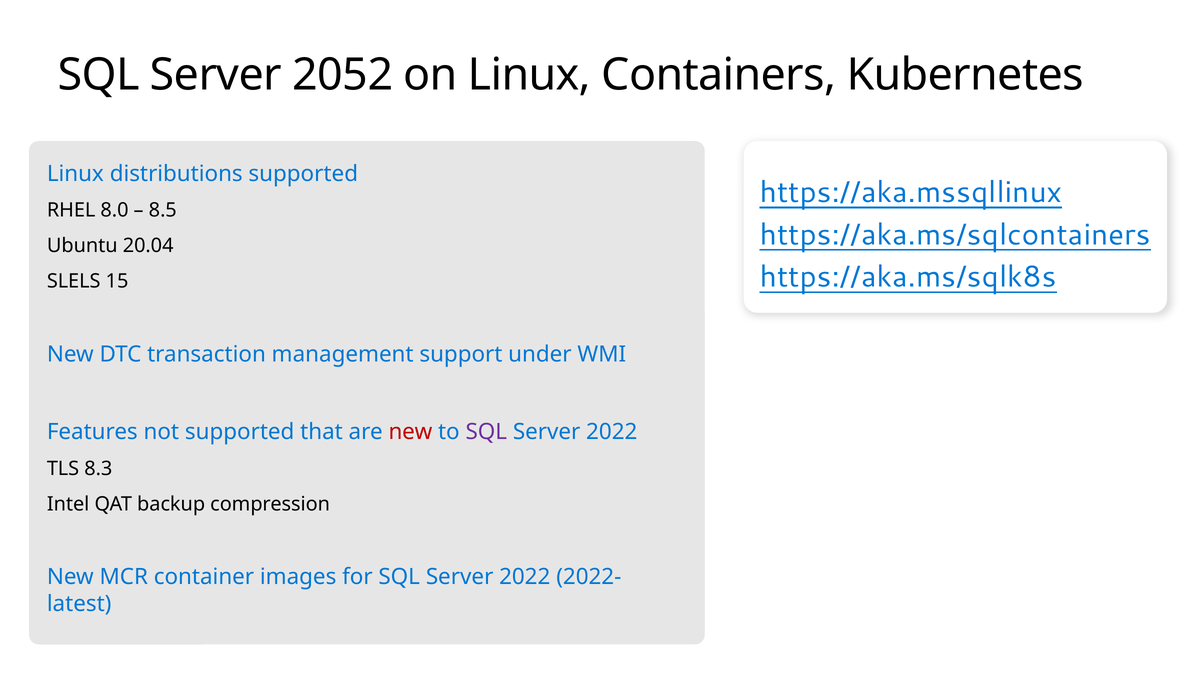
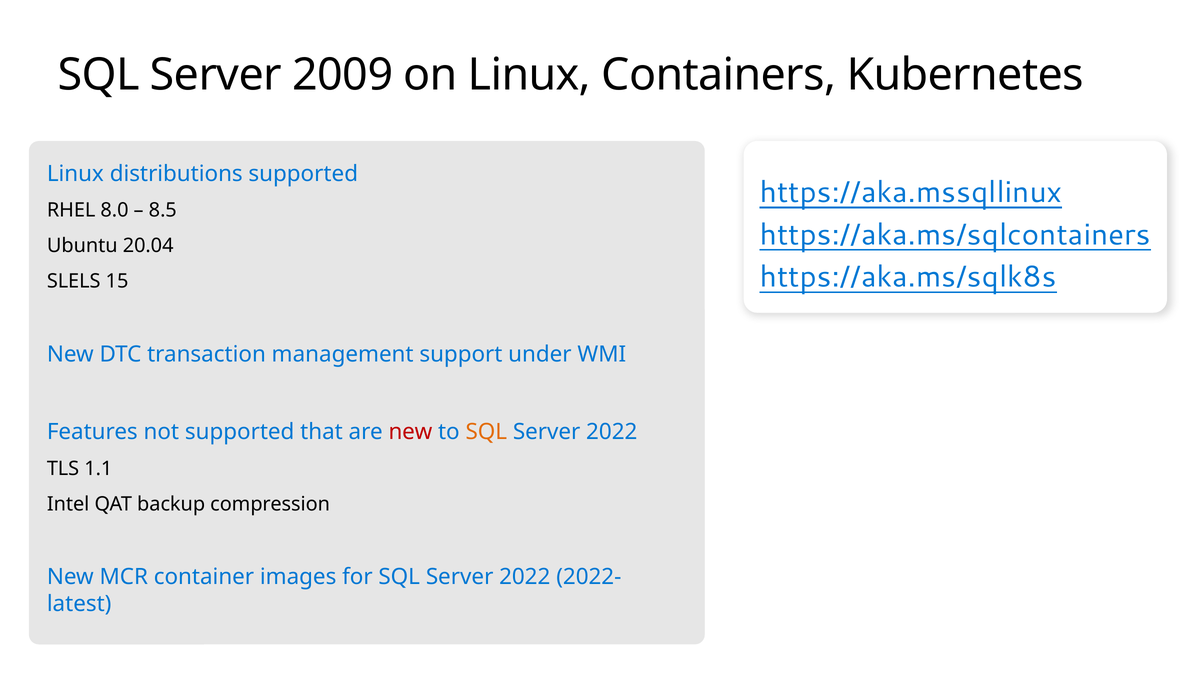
2052: 2052 -> 2009
SQL at (486, 432) colour: purple -> orange
8.3: 8.3 -> 1.1
